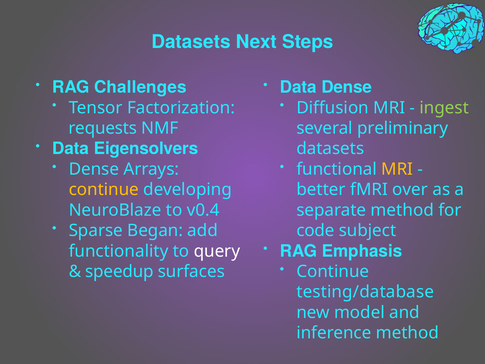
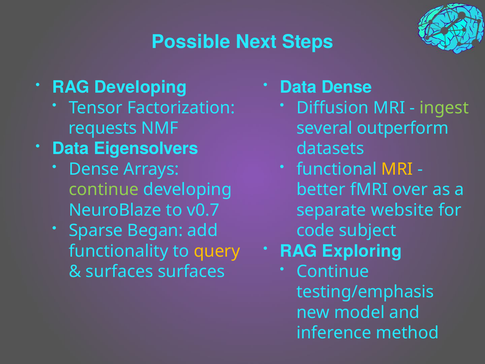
Datasets at (191, 42): Datasets -> Possible
RAG Challenges: Challenges -> Developing
preliminary: preliminary -> outperform
continue at (104, 189) colour: yellow -> light green
v0.4: v0.4 -> v0.7
separate method: method -> website
Emphasis: Emphasis -> Exploring
query colour: white -> yellow
speedup at (120, 271): speedup -> surfaces
testing/database: testing/database -> testing/emphasis
